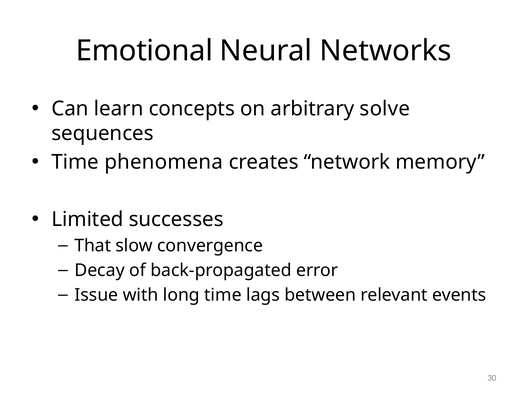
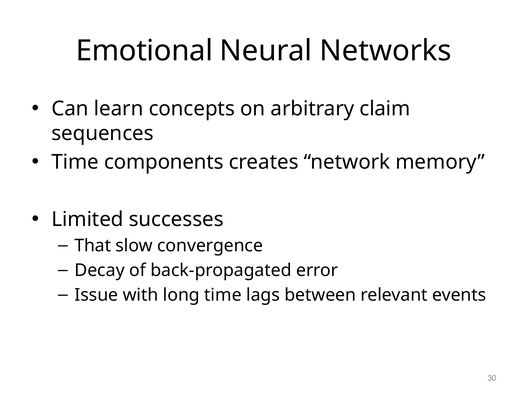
solve: solve -> claim
phenomena: phenomena -> components
